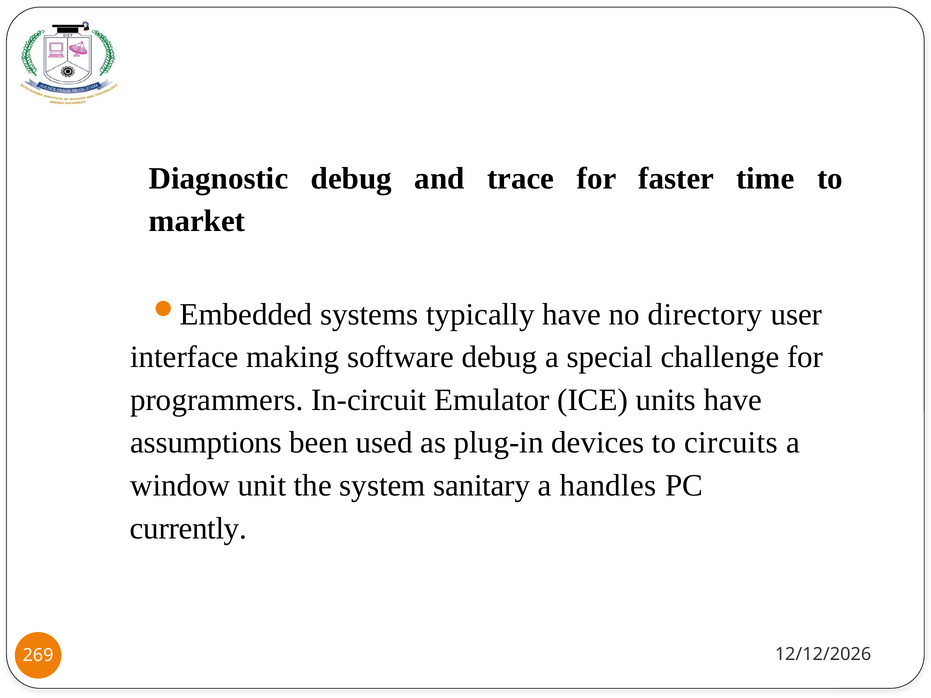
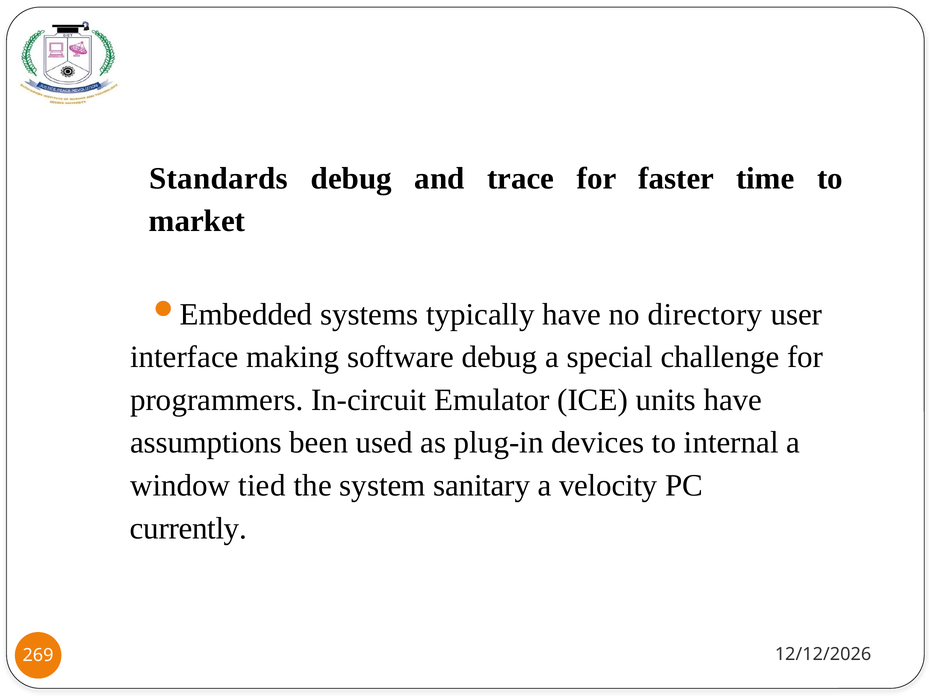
Diagnostic: Diagnostic -> Standards
circuits: circuits -> internal
unit: unit -> tied
handles: handles -> velocity
